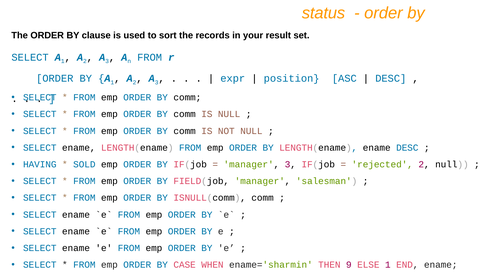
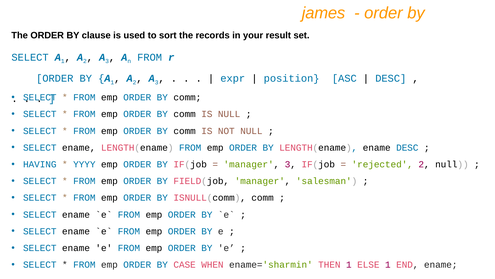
status: status -> james
SOLD: SOLD -> YYYY
THEN 9: 9 -> 1
